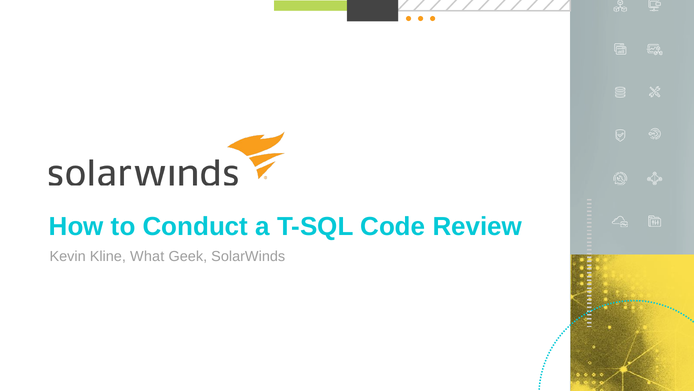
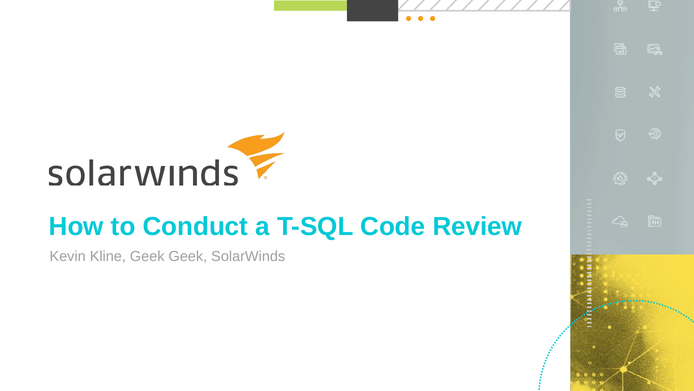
Kline What: What -> Geek
